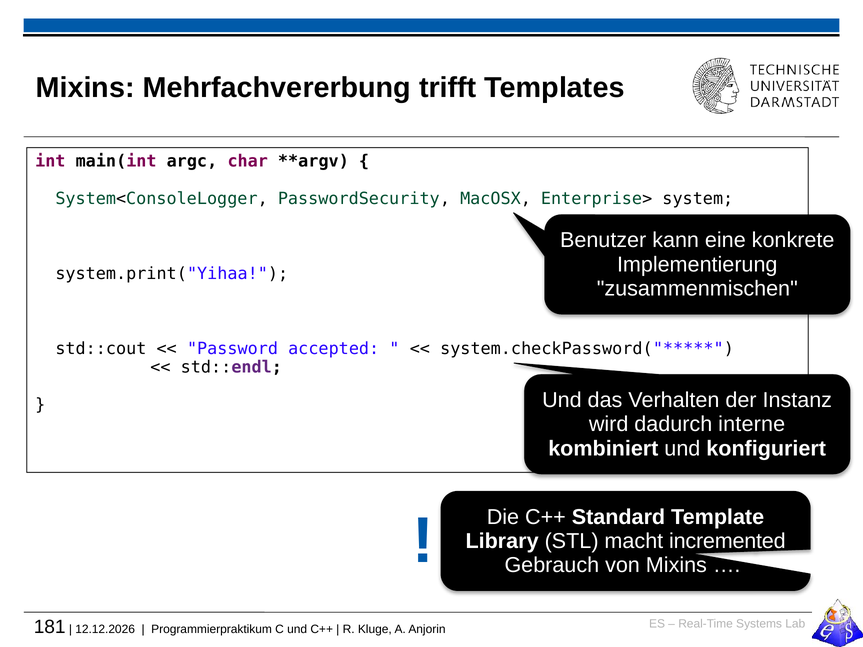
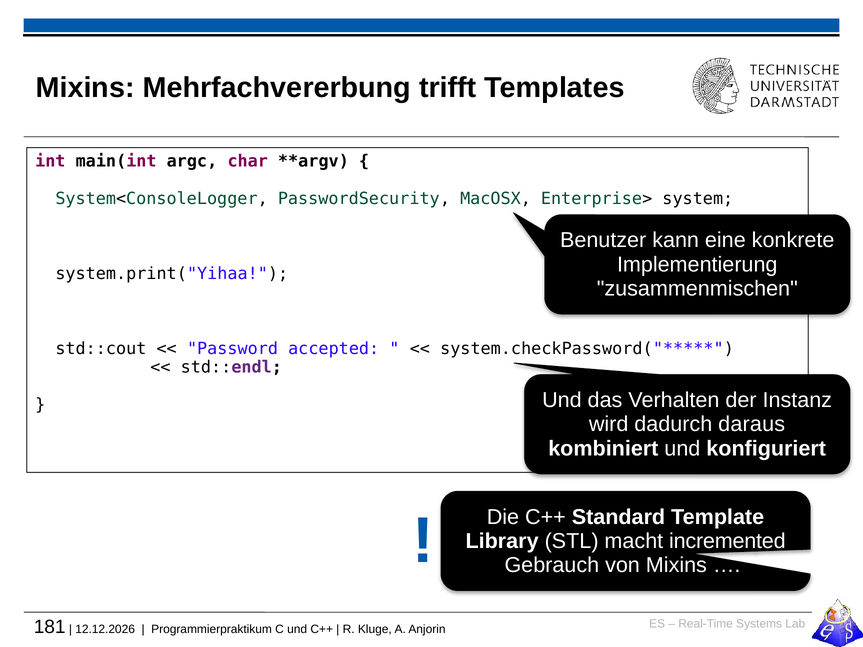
interne: interne -> daraus
